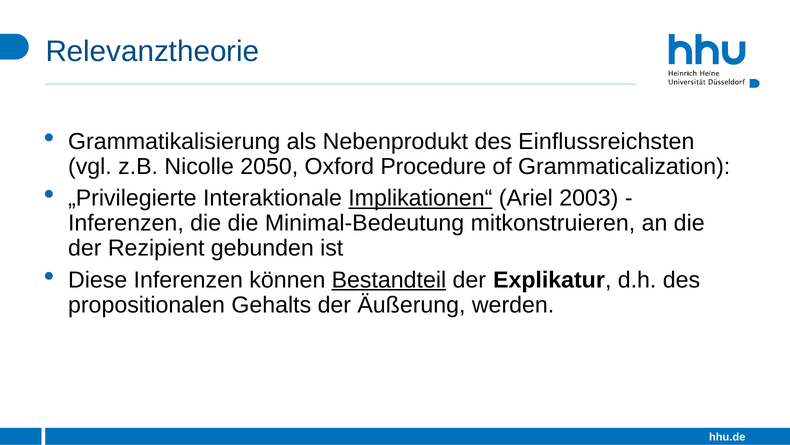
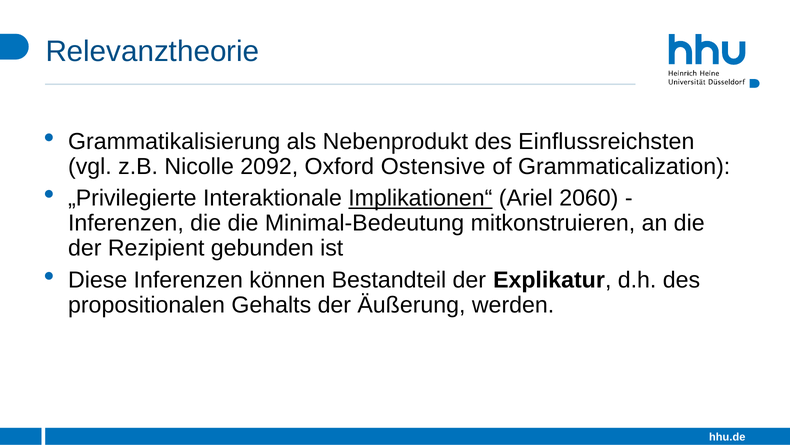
2050: 2050 -> 2092
Procedure: Procedure -> Ostensive
2003: 2003 -> 2060
Bestandteil underline: present -> none
